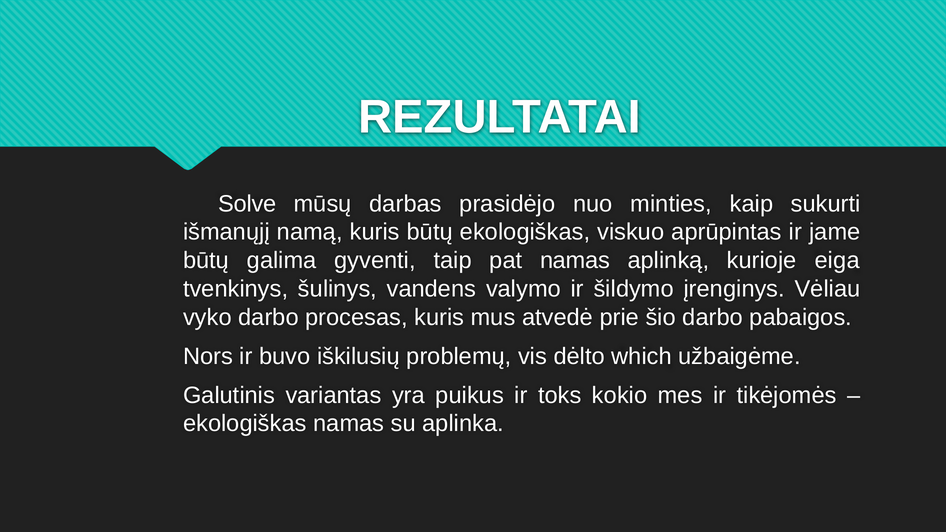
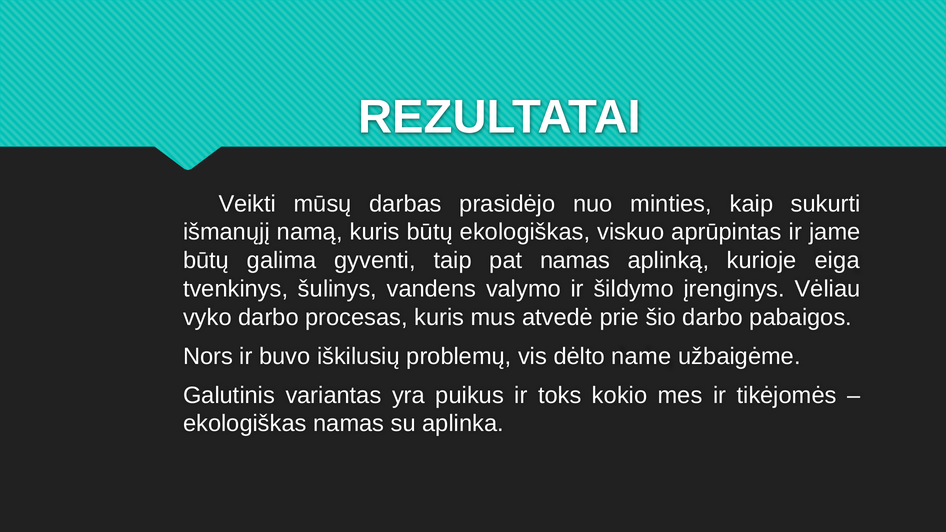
Solve: Solve -> Veikti
which: which -> name
